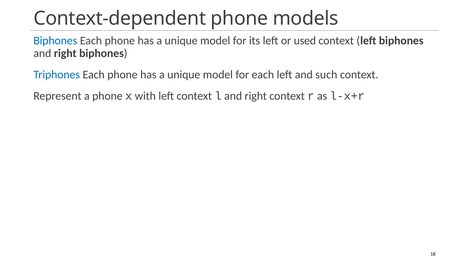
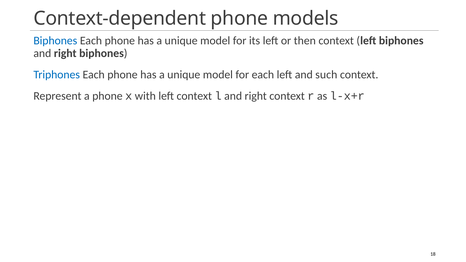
used: used -> then
